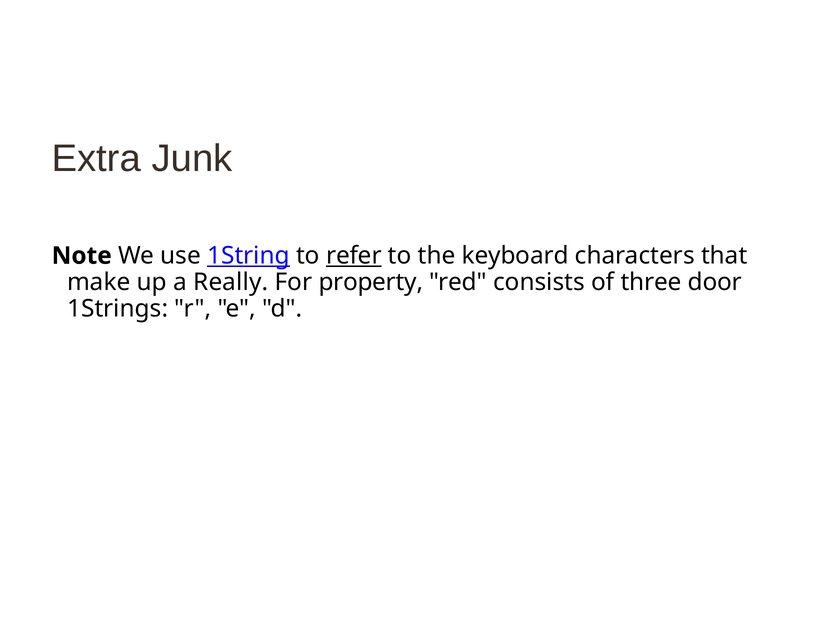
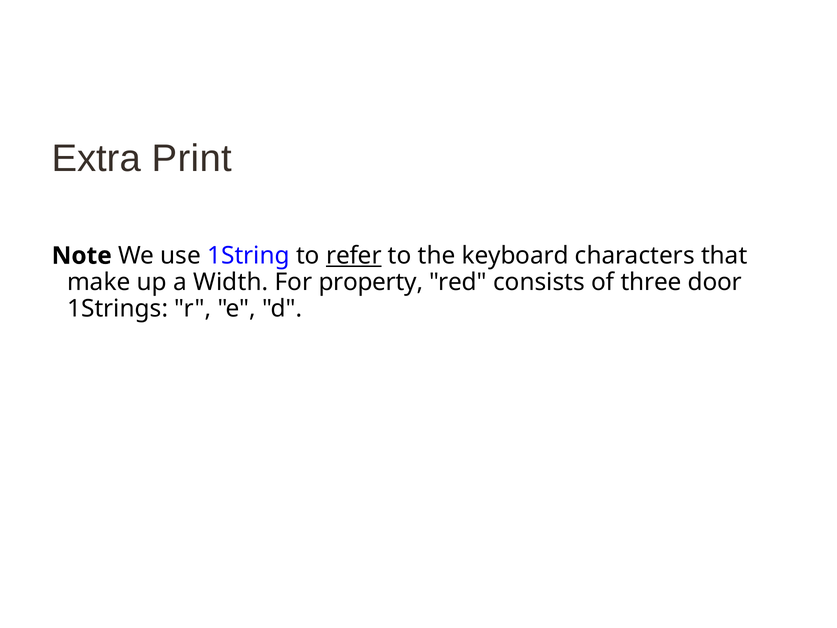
Junk: Junk -> Print
1String underline: present -> none
Really: Really -> Width
